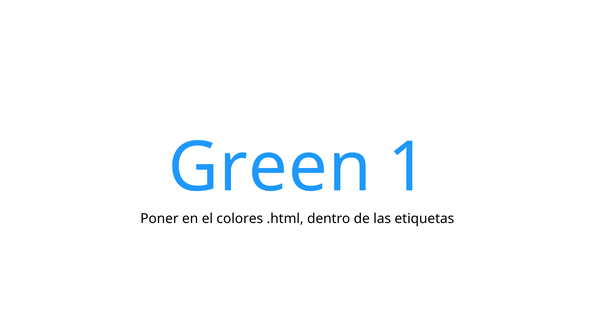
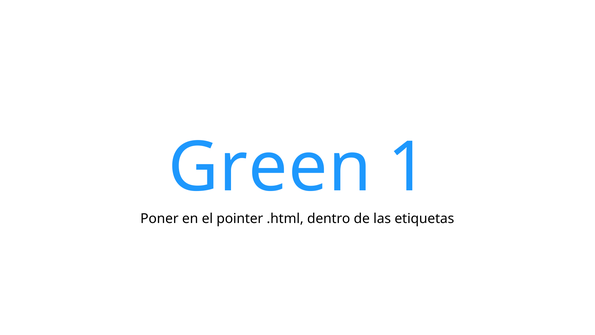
colores: colores -> pointer
